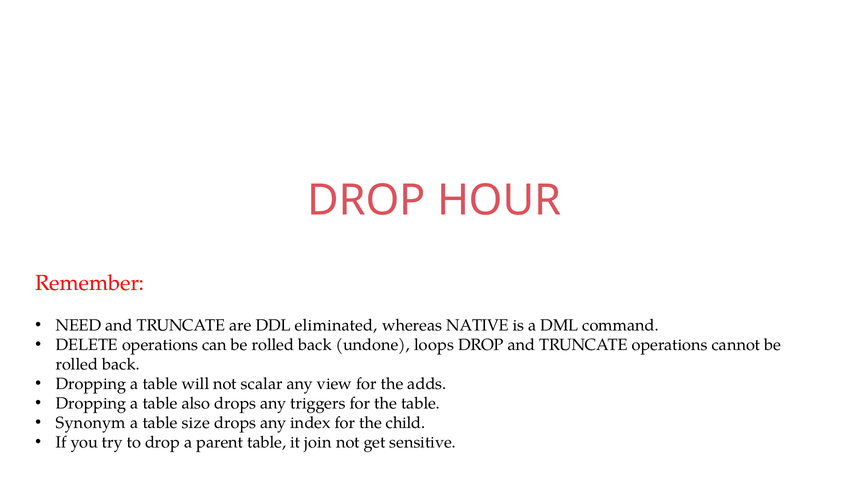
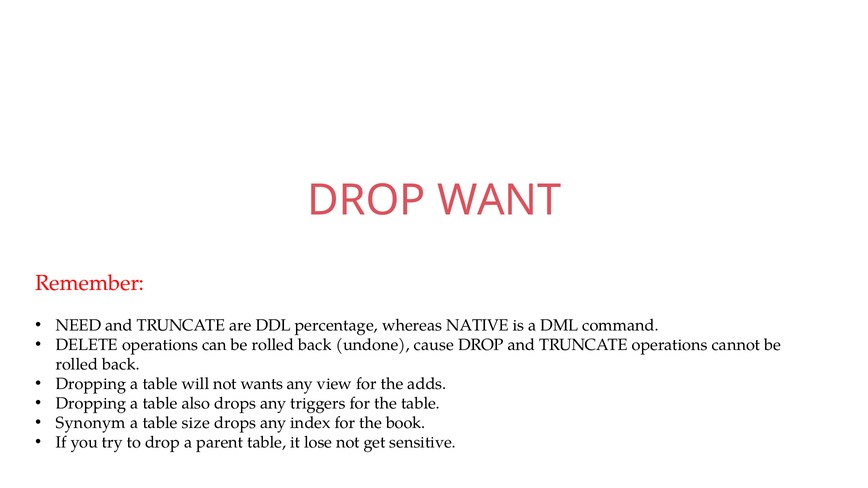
HOUR: HOUR -> WANT
eliminated: eliminated -> percentage
loops: loops -> cause
scalar: scalar -> wants
child: child -> book
join: join -> lose
